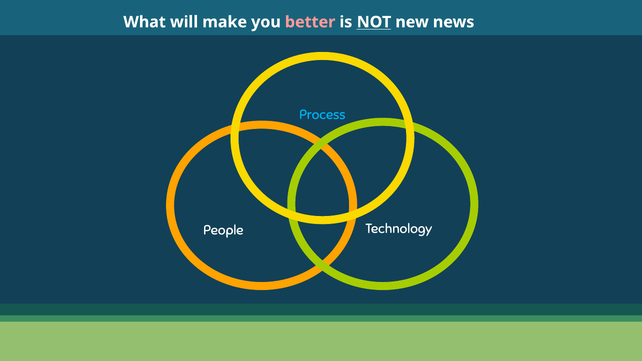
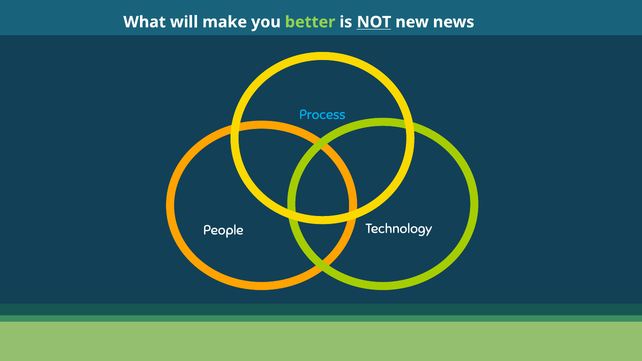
better colour: pink -> light green
